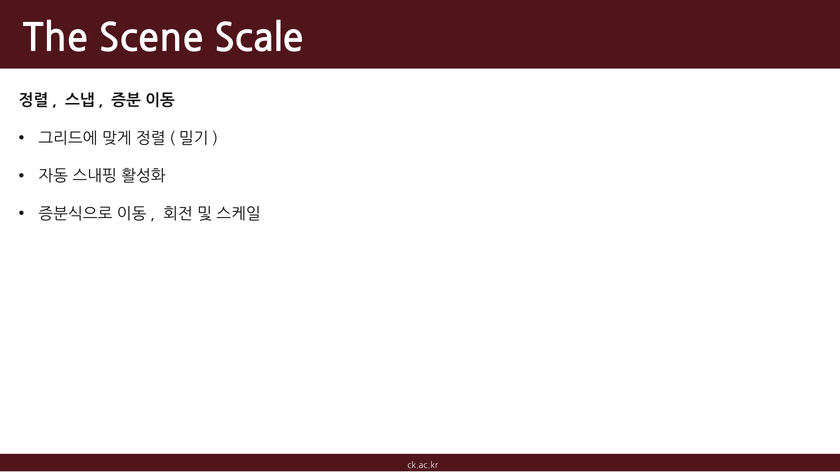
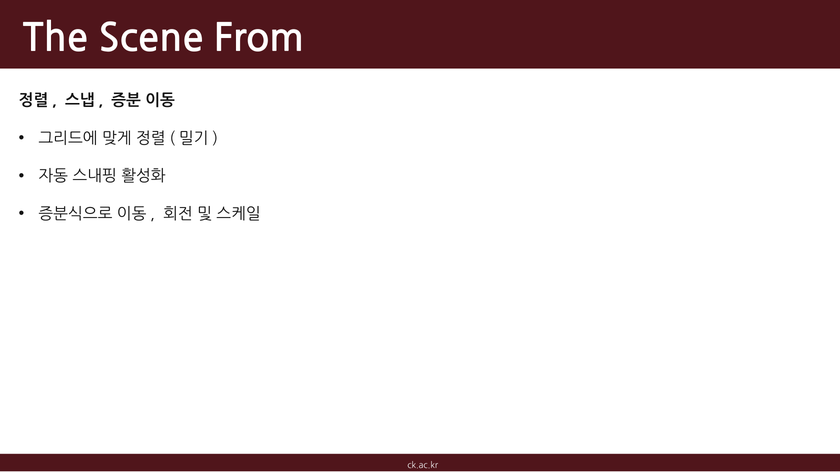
Scale: Scale -> From
